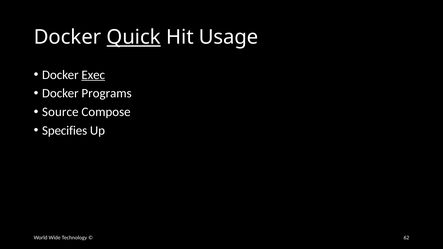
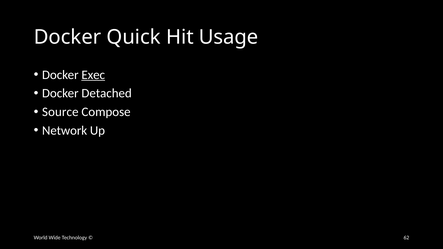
Quick underline: present -> none
Programs: Programs -> Detached
Specifies: Specifies -> Network
